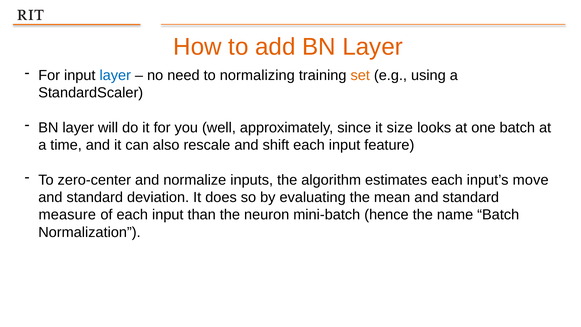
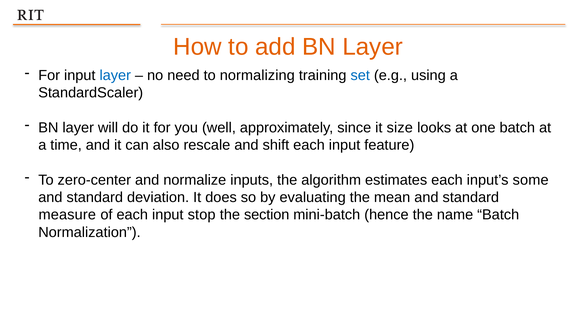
set colour: orange -> blue
move: move -> some
than: than -> stop
neuron: neuron -> section
